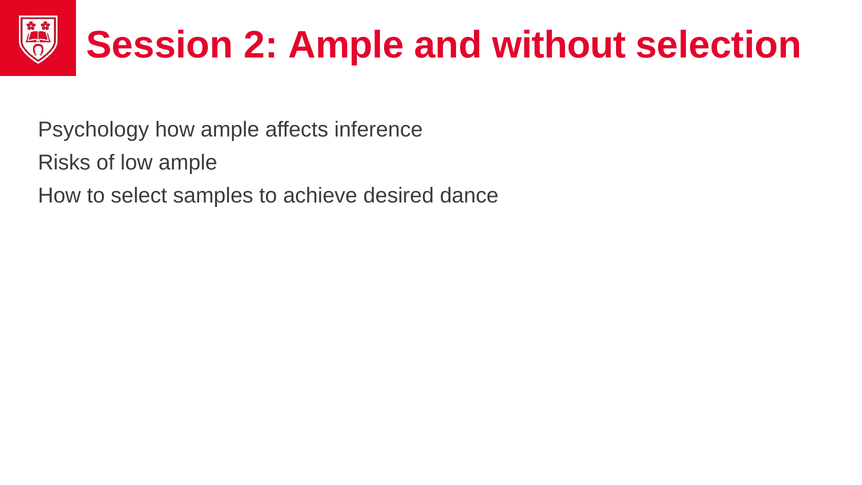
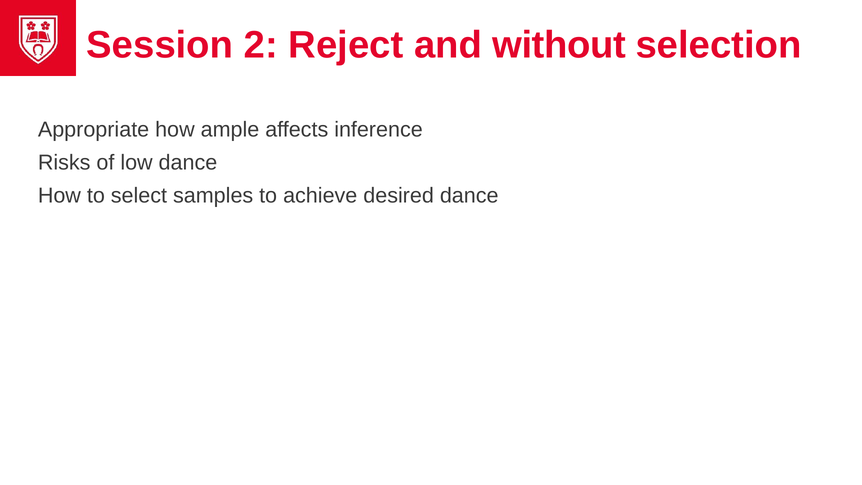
2 Ample: Ample -> Reject
Psychology: Psychology -> Appropriate
low ample: ample -> dance
